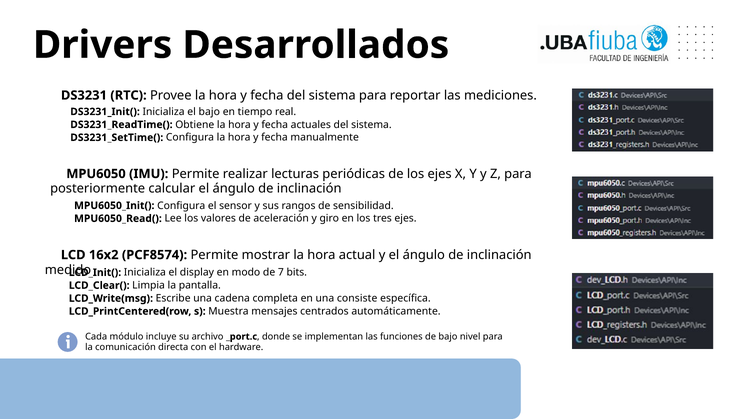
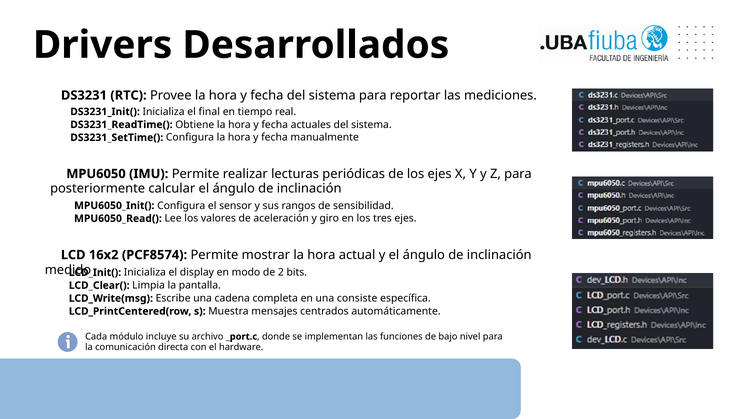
el bajo: bajo -> final
7: 7 -> 2
